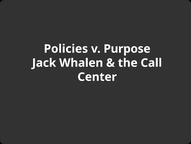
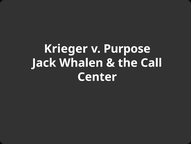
Policies: Policies -> Krieger
